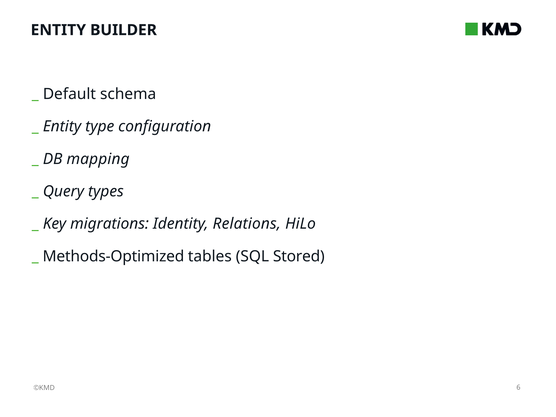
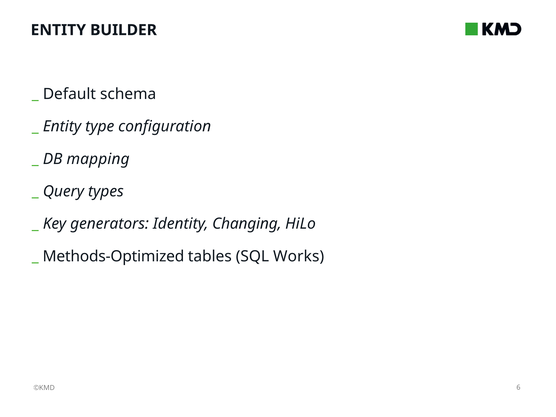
migrations: migrations -> generators
Relations: Relations -> Changing
Stored: Stored -> Works
